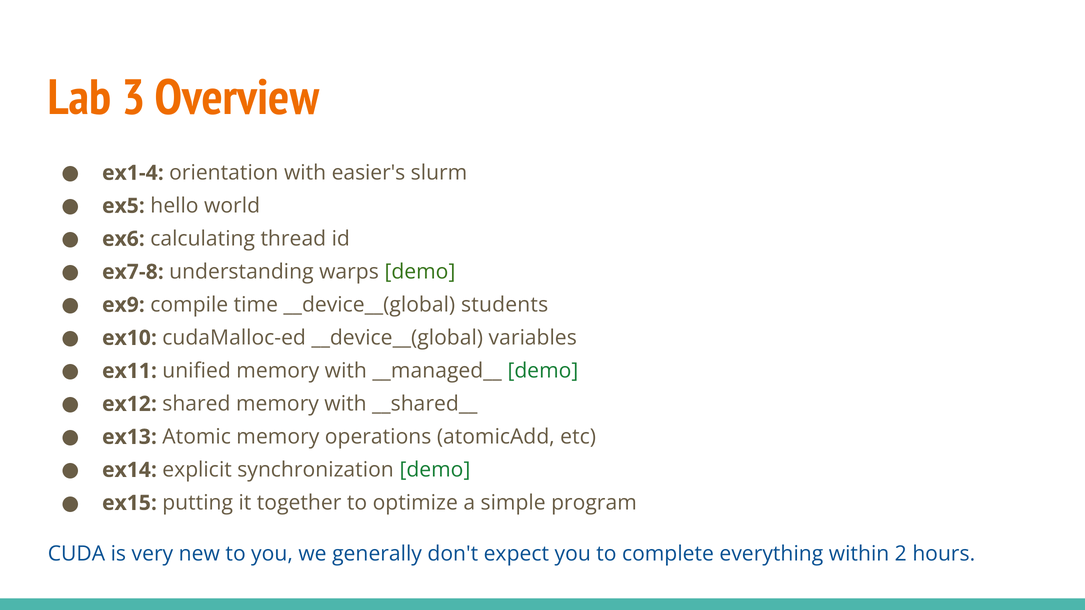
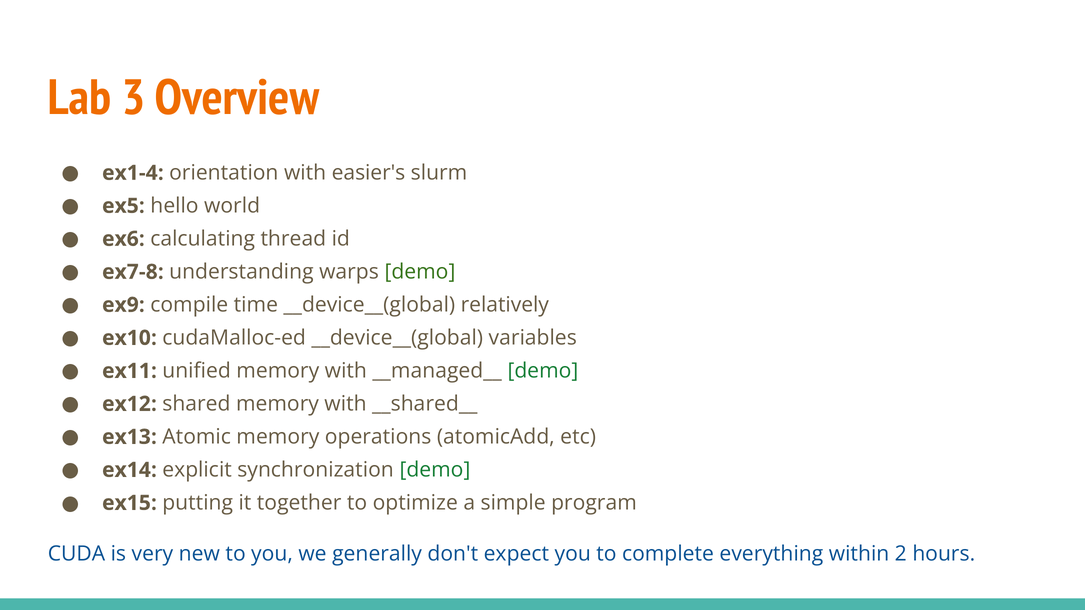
students: students -> relatively
